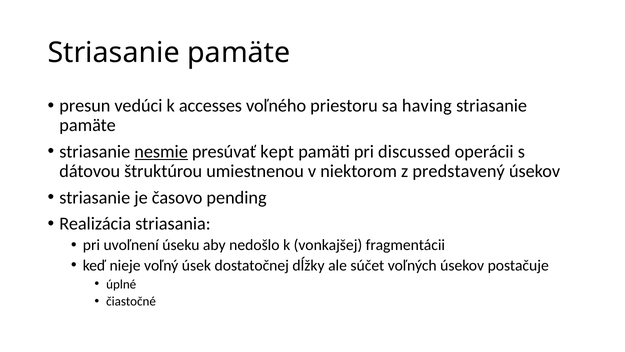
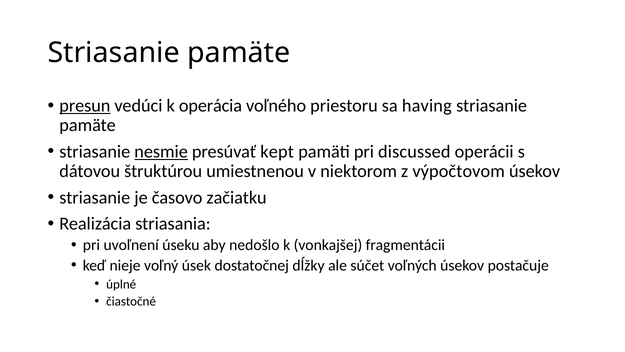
presun underline: none -> present
accesses: accesses -> operácia
predstavený: predstavený -> výpočtovom
pending: pending -> začiatku
